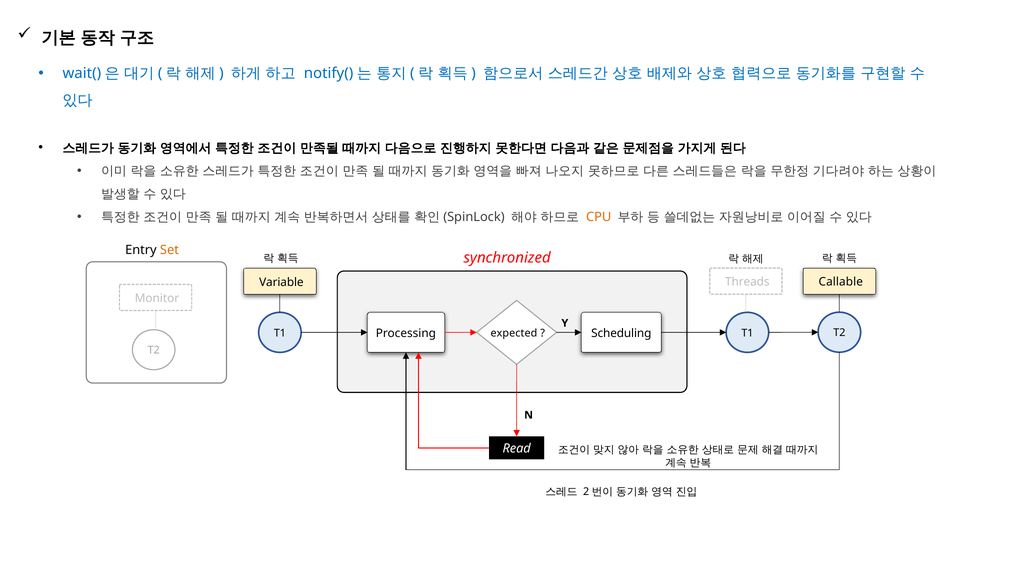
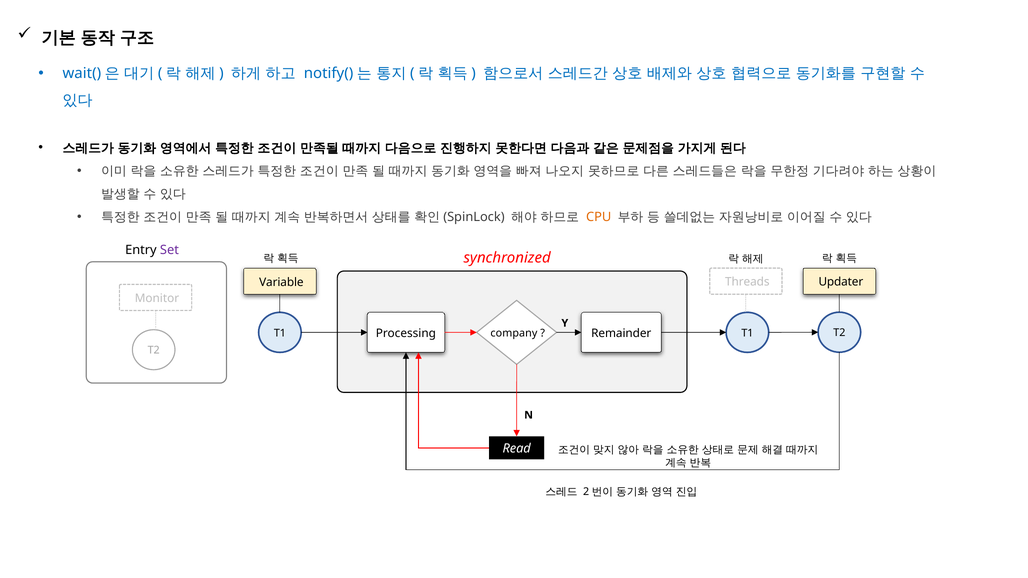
Set colour: orange -> purple
Callable: Callable -> Updater
expected: expected -> company
Scheduling: Scheduling -> Remainder
